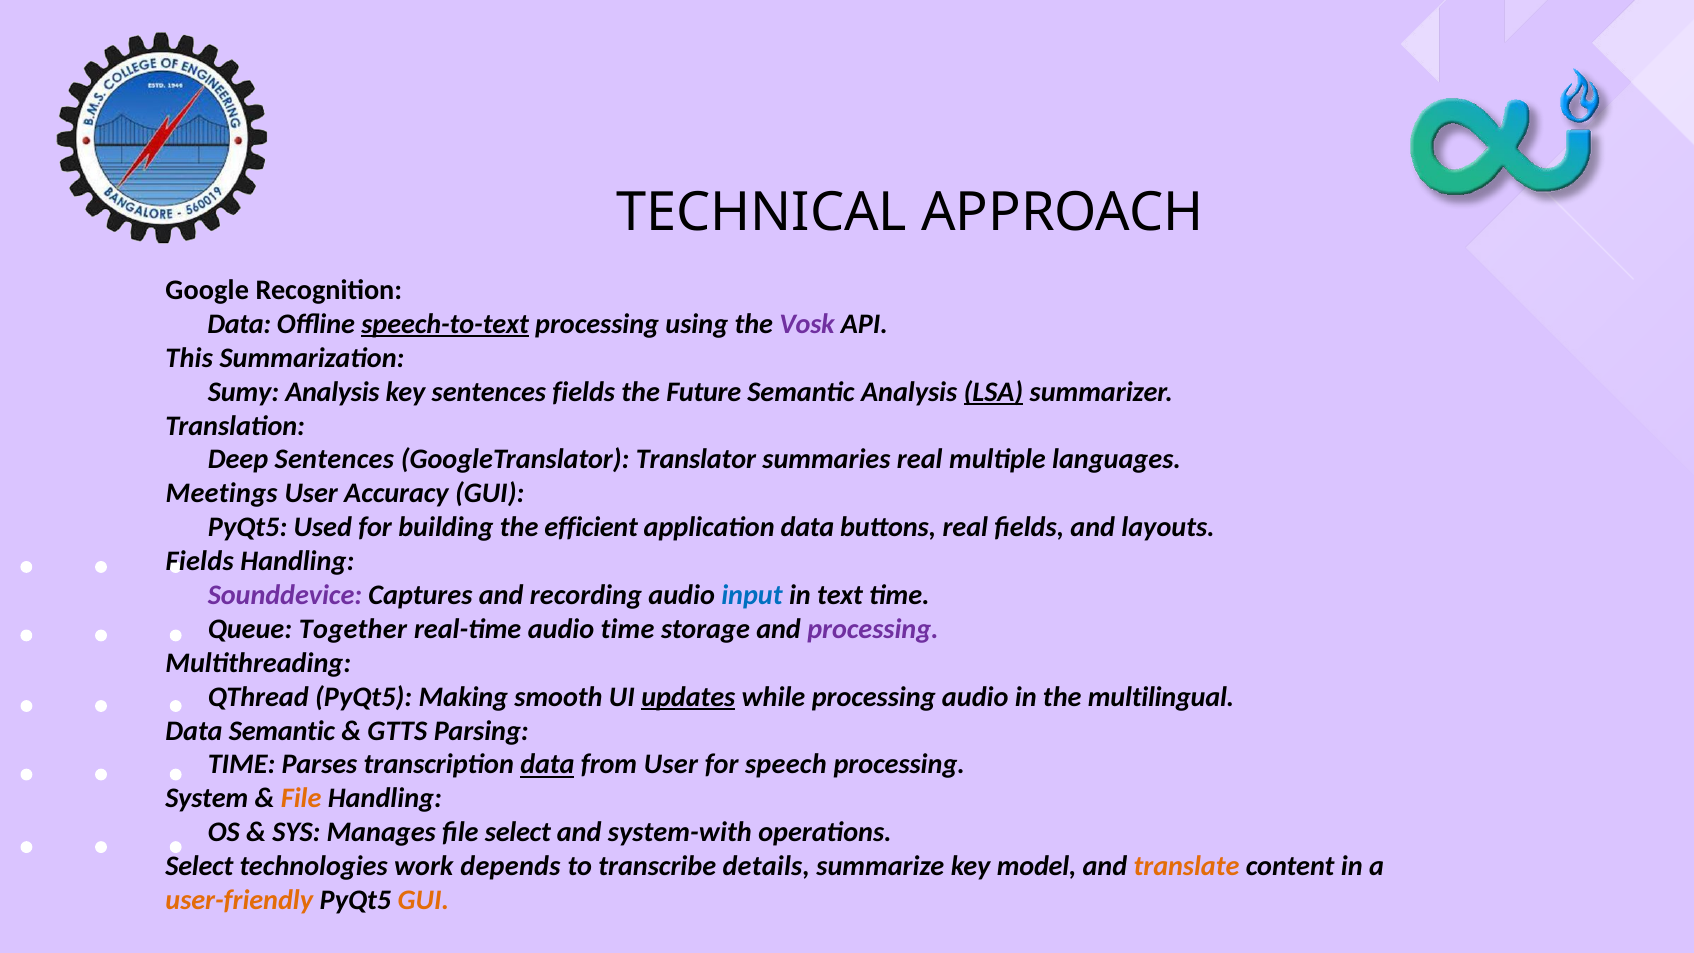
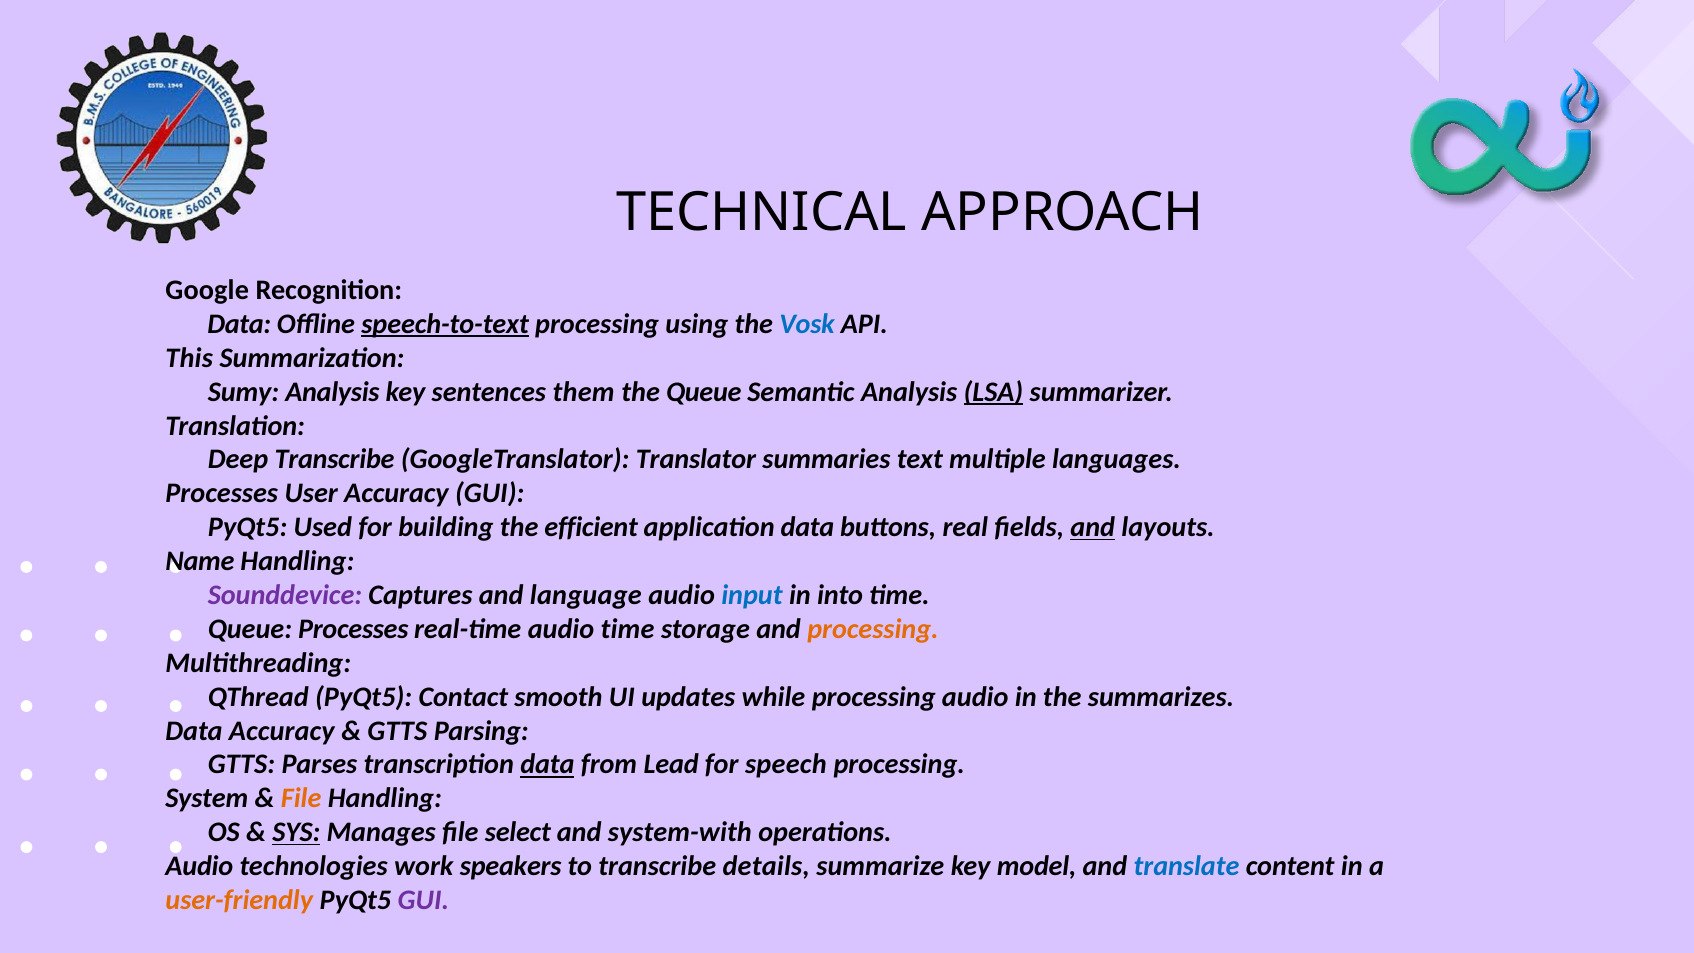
Vosk colour: purple -> blue
sentences fields: fields -> them
the Future: Future -> Queue
Deep Sentences: Sentences -> Transcribe
summaries real: real -> text
Meetings at (222, 493): Meetings -> Processes
and at (1093, 527) underline: none -> present
Fields at (200, 561): Fields -> Name
recording: recording -> language
text: text -> into
Queue Together: Together -> Processes
processing at (873, 629) colour: purple -> orange
Making: Making -> Contact
updates underline: present -> none
multilingual: multilingual -> summarizes
Data Semantic: Semantic -> Accuracy
TIME at (242, 765): TIME -> GTTS
from User: User -> Lead
SYS underline: none -> present
Select at (199, 866): Select -> Audio
depends: depends -> speakers
translate colour: orange -> blue
GUI at (423, 900) colour: orange -> purple
